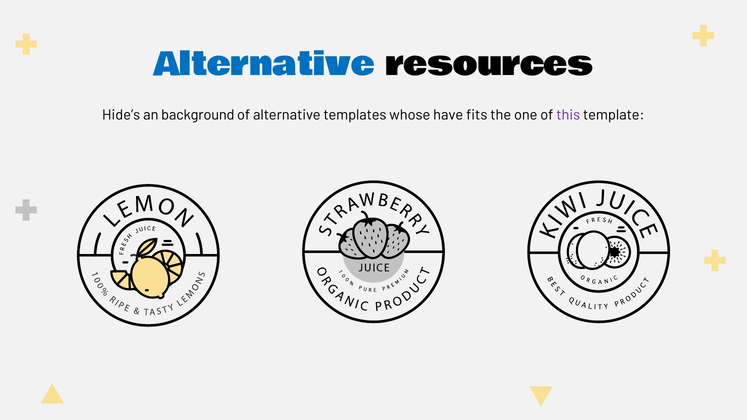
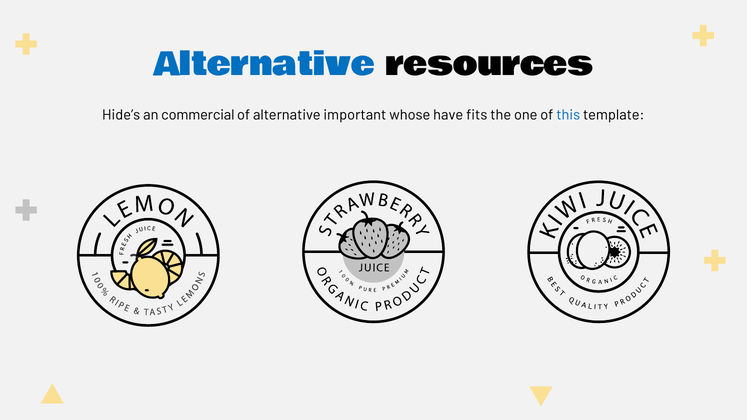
background: background -> commercial
templates: templates -> important
this colour: purple -> blue
